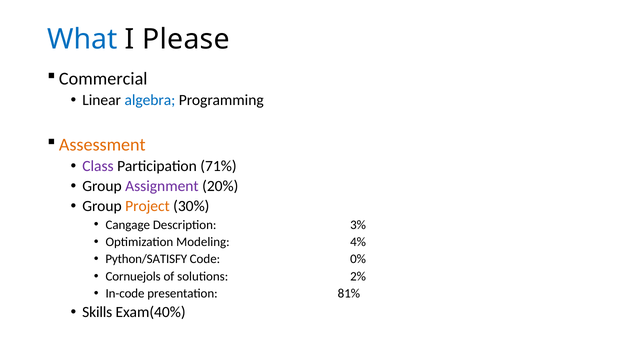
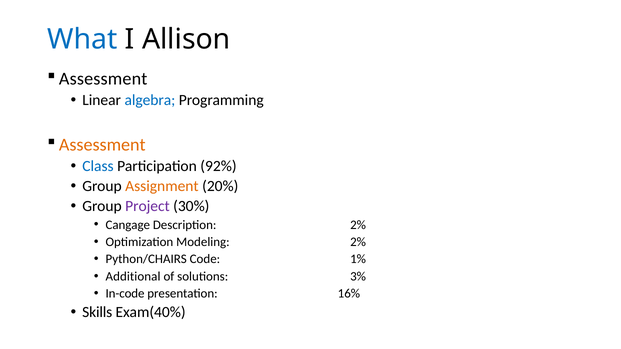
Please: Please -> Allison
Commercial at (103, 79): Commercial -> Assessment
Class colour: purple -> blue
71%: 71% -> 92%
Assignment colour: purple -> orange
Project colour: orange -> purple
Description 3%: 3% -> 2%
Modeling 4%: 4% -> 2%
Python/SATISFY: Python/SATISFY -> Python/CHAIRS
0%: 0% -> 1%
Cornuejols: Cornuejols -> Additional
2%: 2% -> 3%
81%: 81% -> 16%
